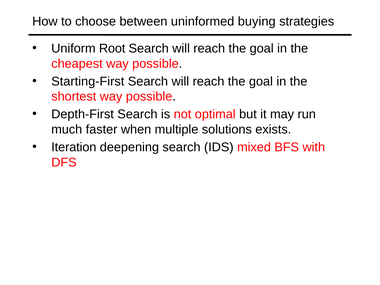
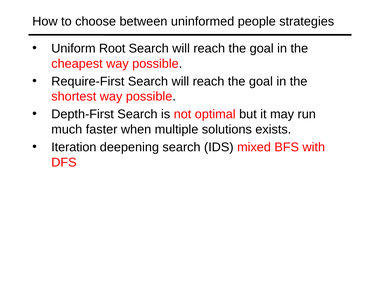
buying: buying -> people
Starting-First: Starting-First -> Require-First
